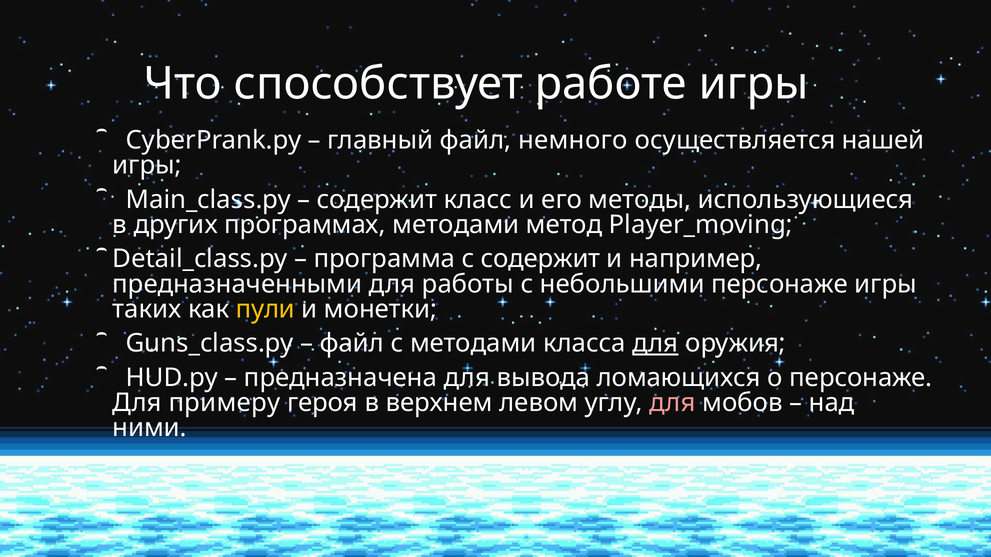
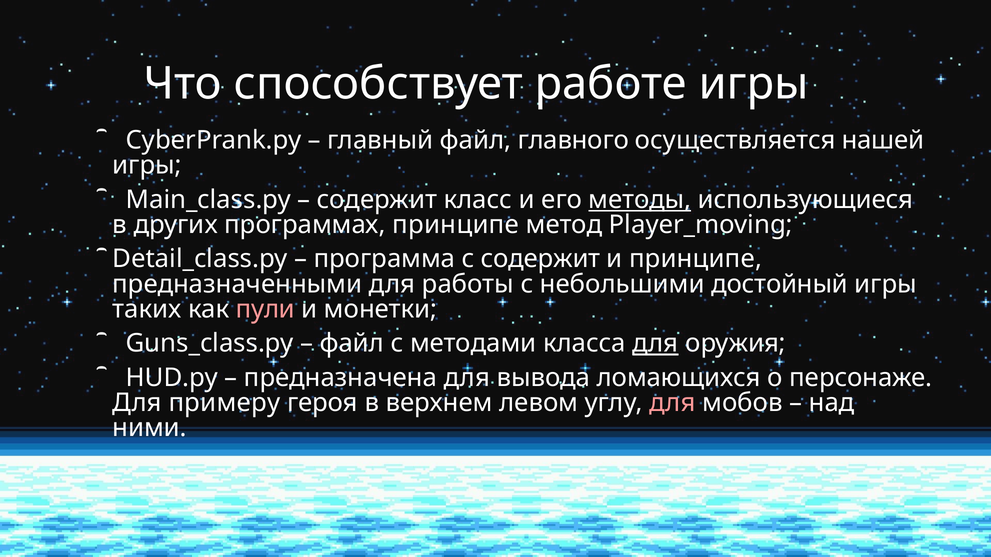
немного: немного -> главного
методы underline: none -> present
программах методами: методами -> принципе
и например: например -> принципе
небольшими персонаже: персонаже -> достойный
пули colour: yellow -> pink
